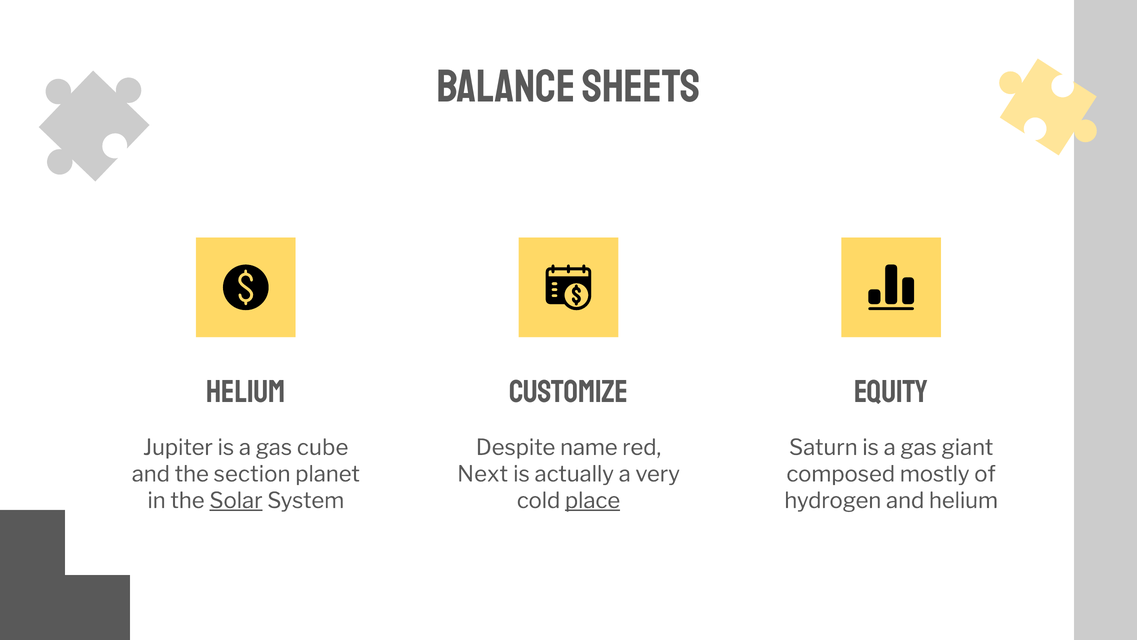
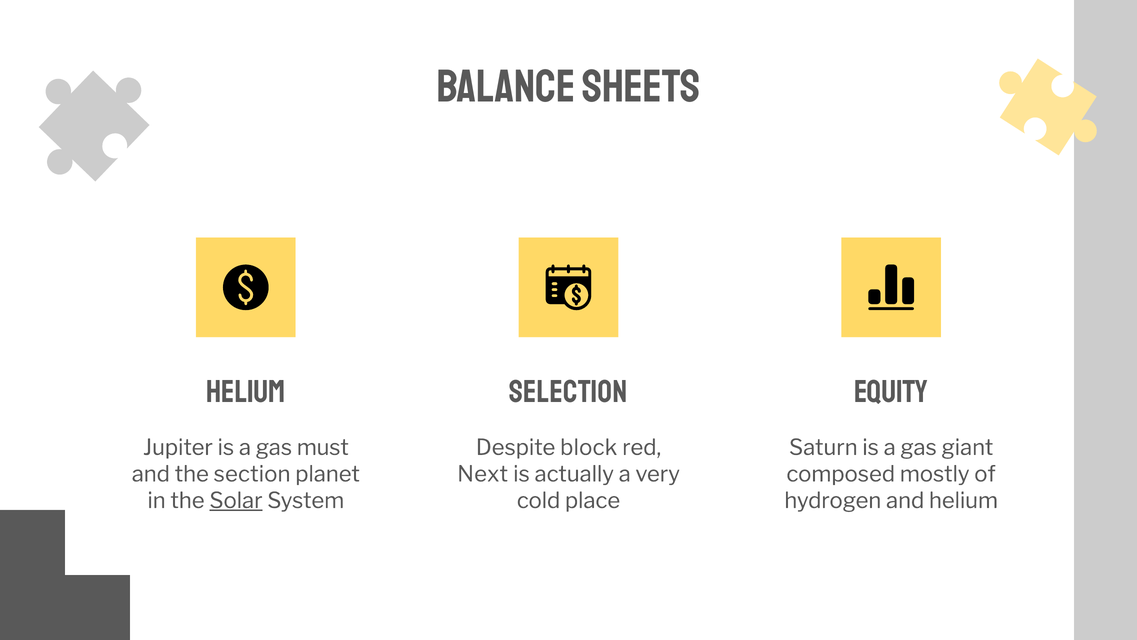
CUSTOMIZE: CUSTOMIZE -> SELECTION
cube: cube -> must
name: name -> block
place underline: present -> none
